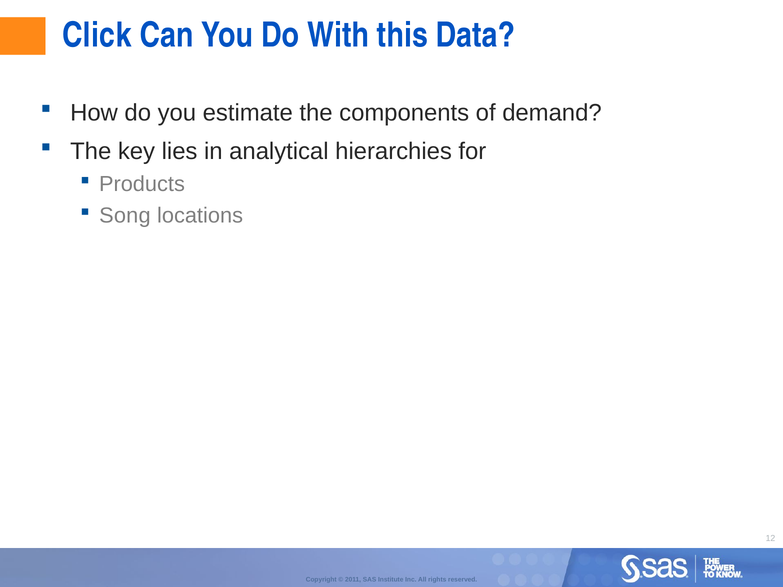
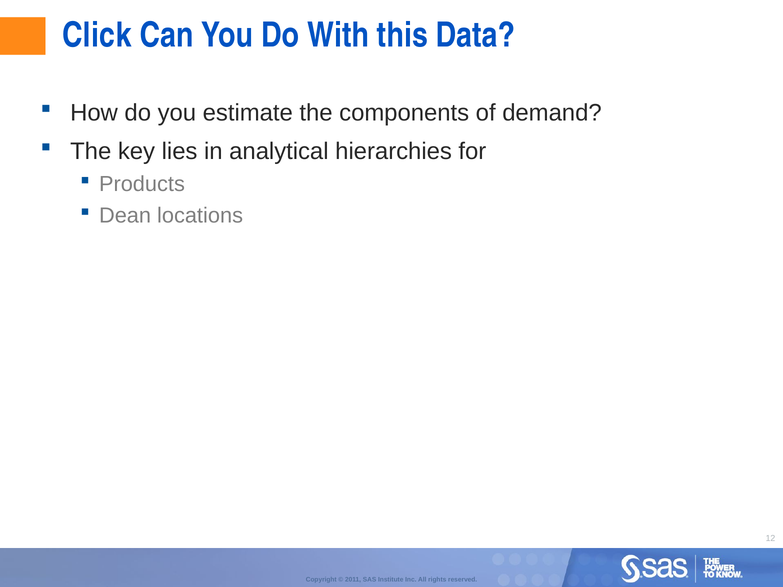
Song: Song -> Dean
